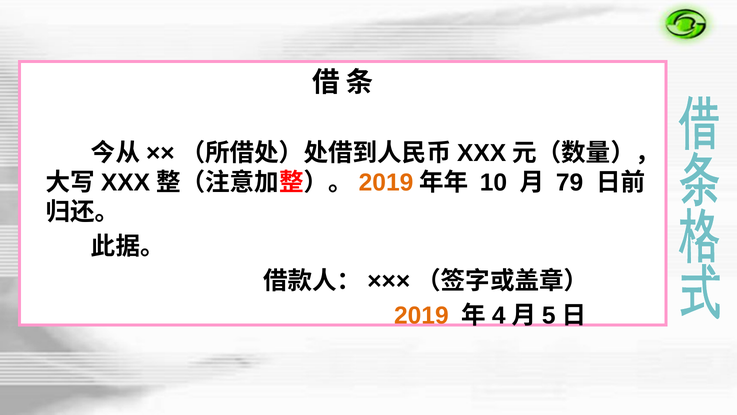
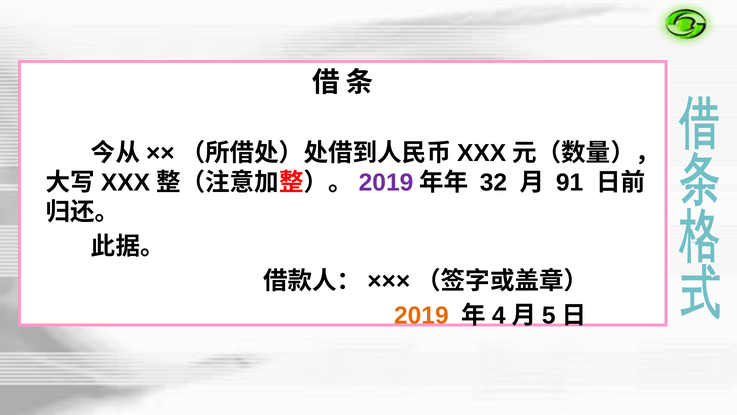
2019 at (386, 183) colour: orange -> purple
10: 10 -> 32
79: 79 -> 91
